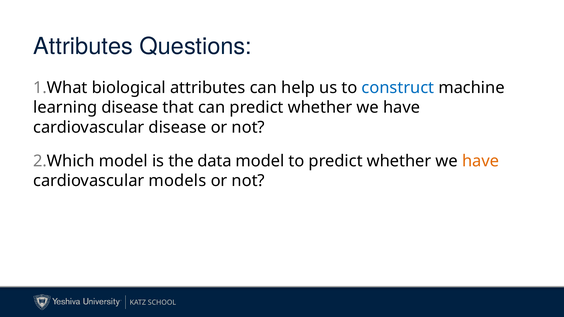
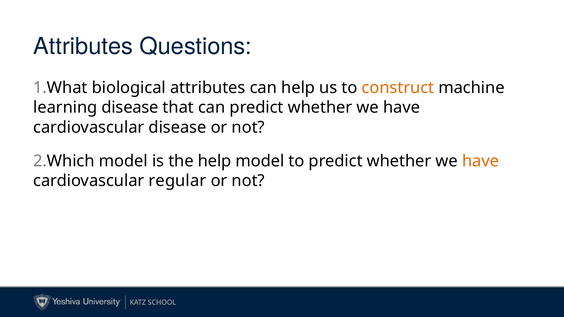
construct colour: blue -> orange
the data: data -> help
models: models -> regular
